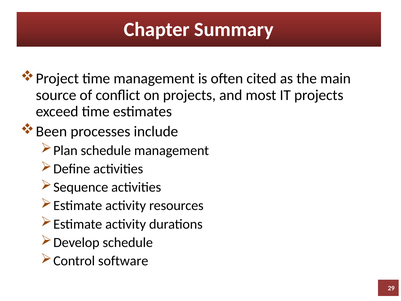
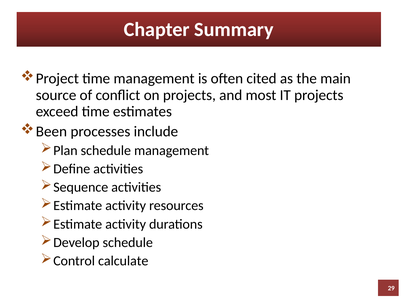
software: software -> calculate
